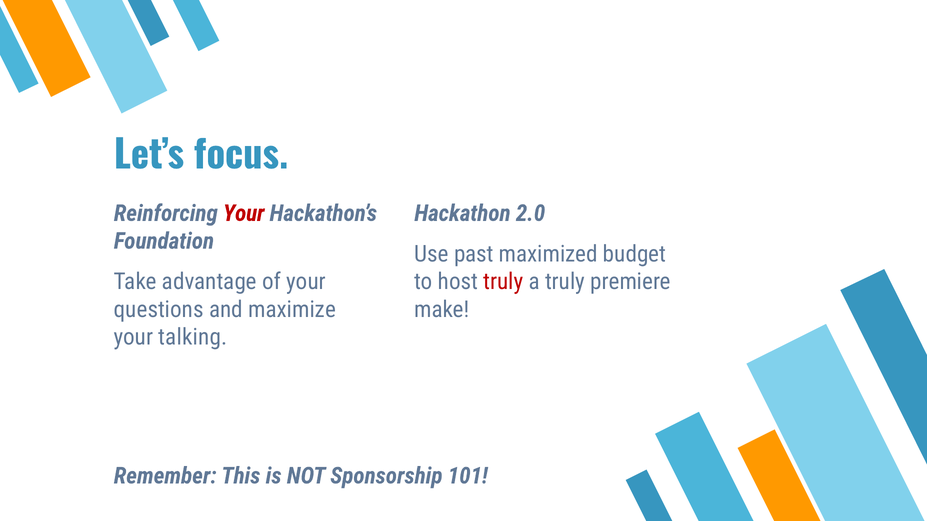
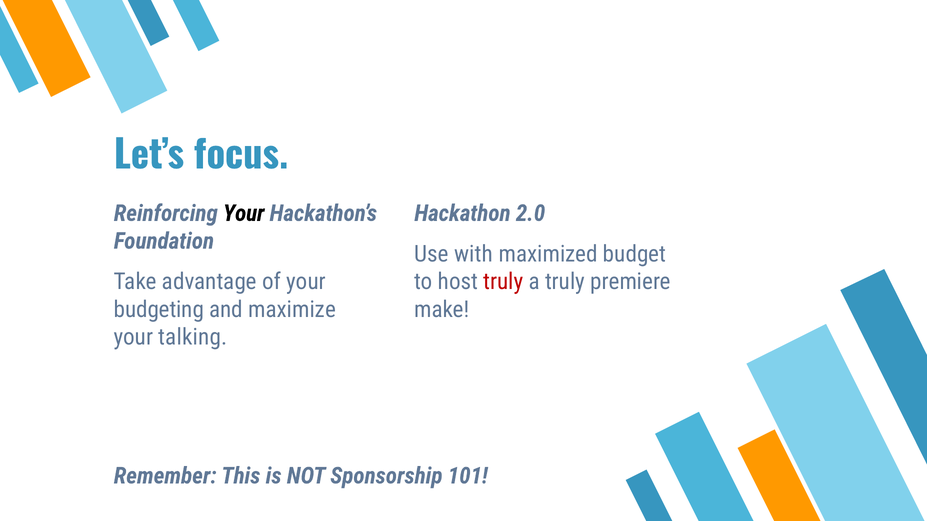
Your at (244, 213) colour: red -> black
past: past -> with
questions: questions -> budgeting
